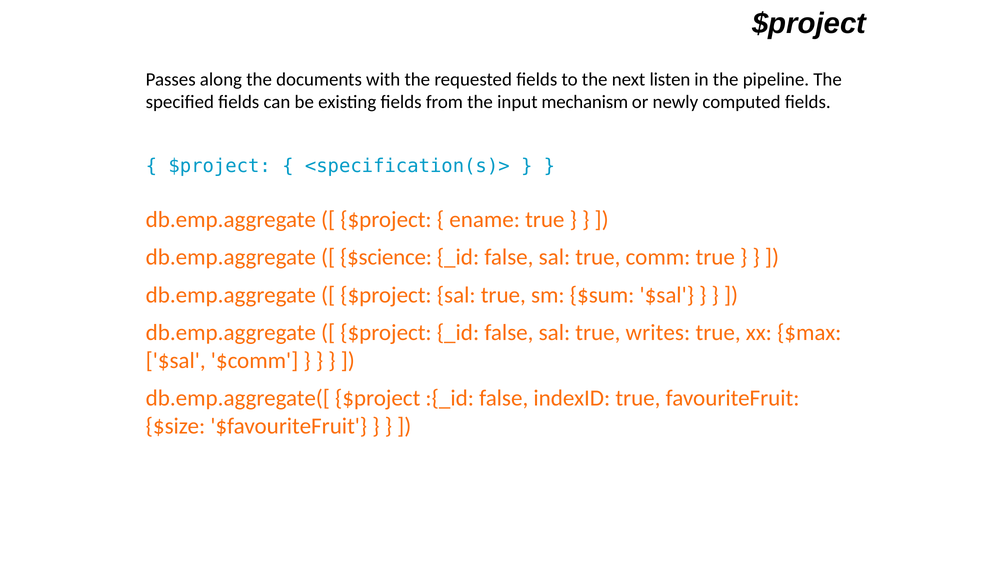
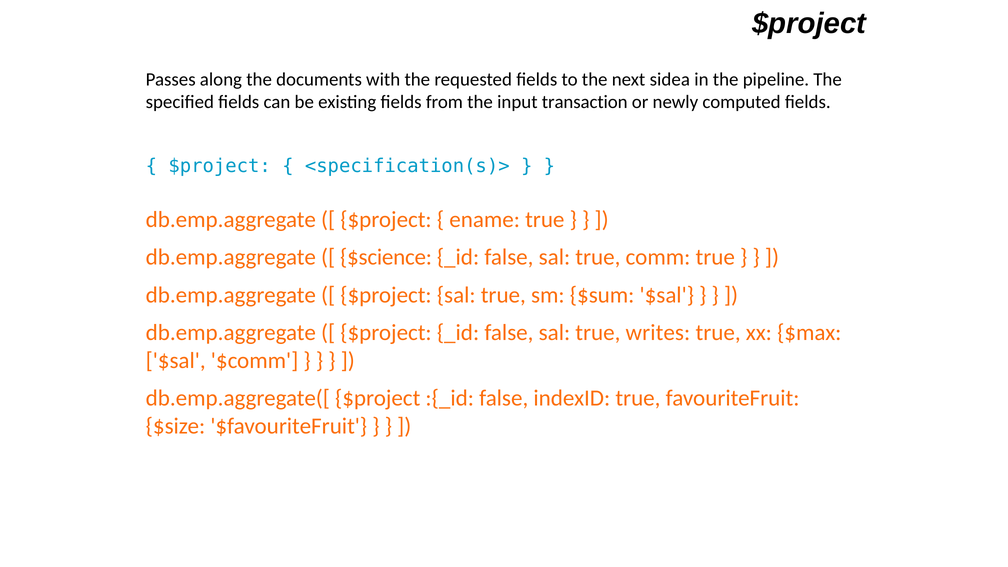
listen: listen -> sidea
mechanism: mechanism -> transaction
